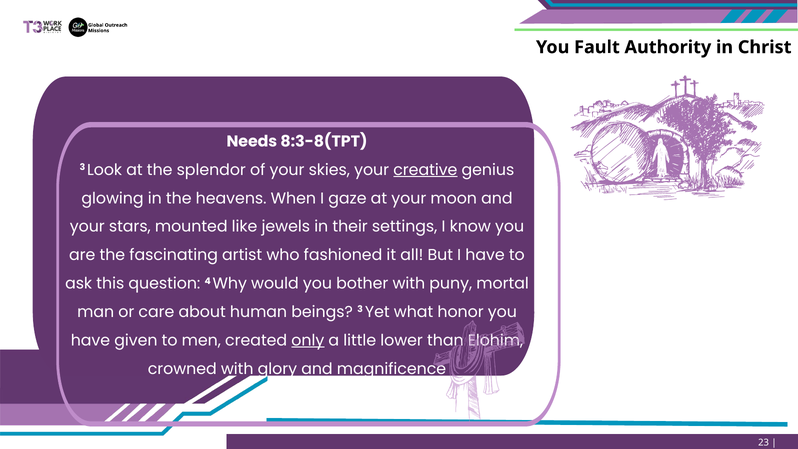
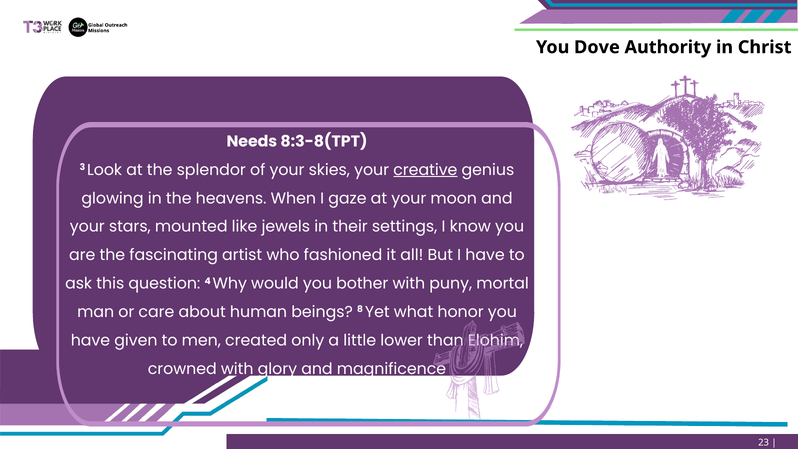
Fault: Fault -> Dove
beings 3: 3 -> 8
only underline: present -> none
